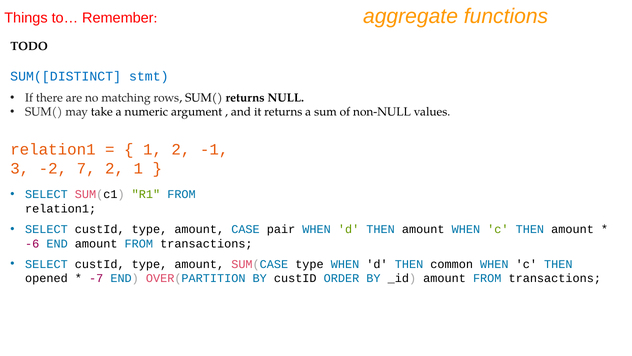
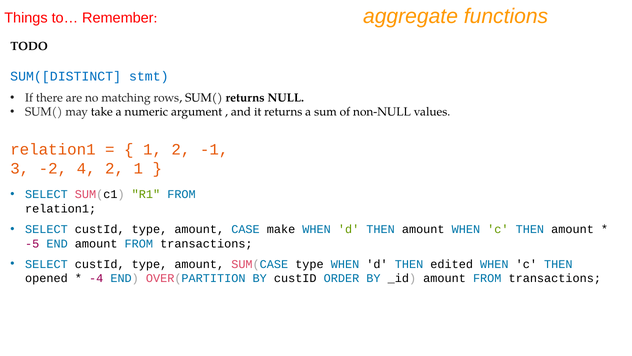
7: 7 -> 4
pair: pair -> make
-6: -6 -> -5
common: common -> edited
-7: -7 -> -4
